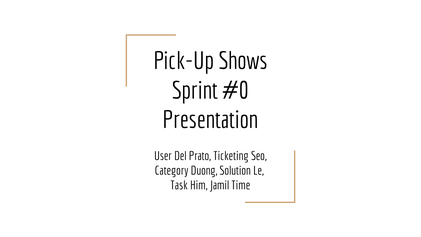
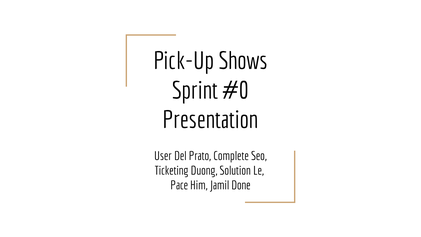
Ticketing: Ticketing -> Complete
Category: Category -> Ticketing
Task: Task -> Pace
Time: Time -> Done
